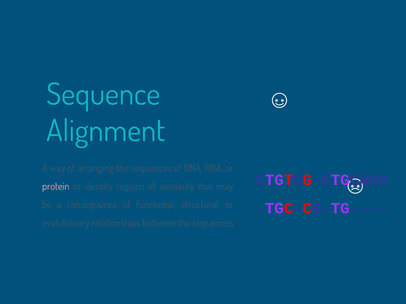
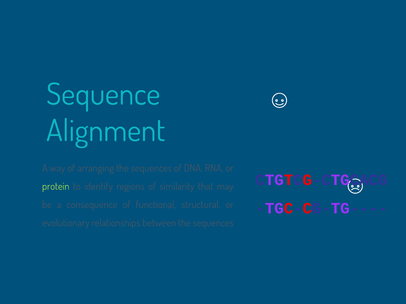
protein colour: pink -> light green
